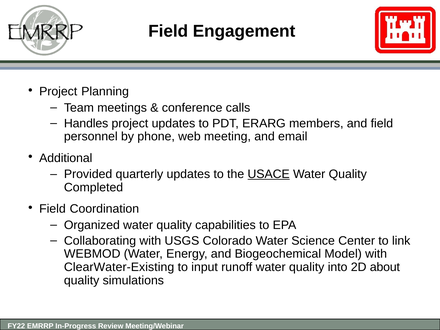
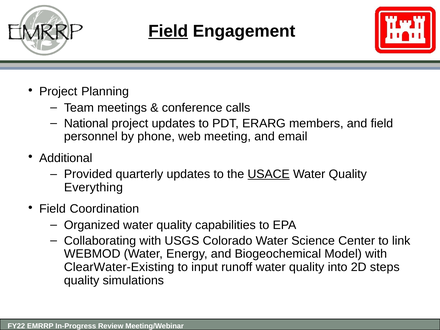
Field at (168, 31) underline: none -> present
Handles: Handles -> National
Completed: Completed -> Everything
about: about -> steps
